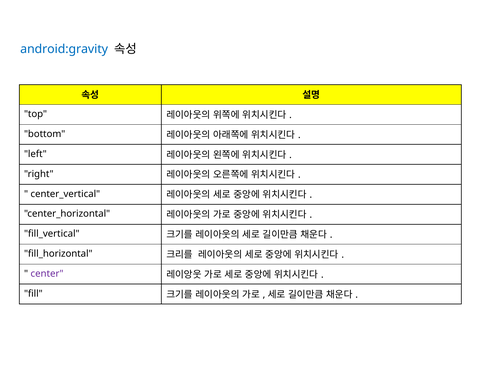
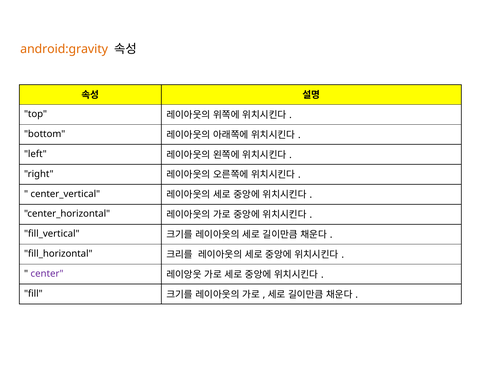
android:gravity colour: blue -> orange
